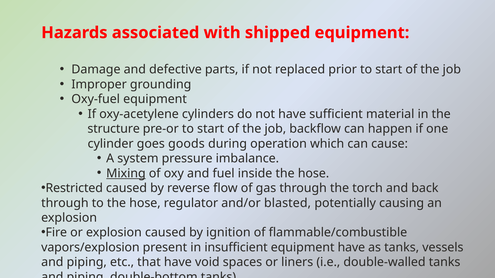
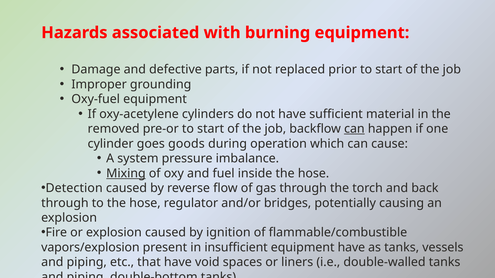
shipped: shipped -> burning
structure: structure -> removed
can at (354, 129) underline: none -> present
Restricted: Restricted -> Detection
blasted: blasted -> bridges
